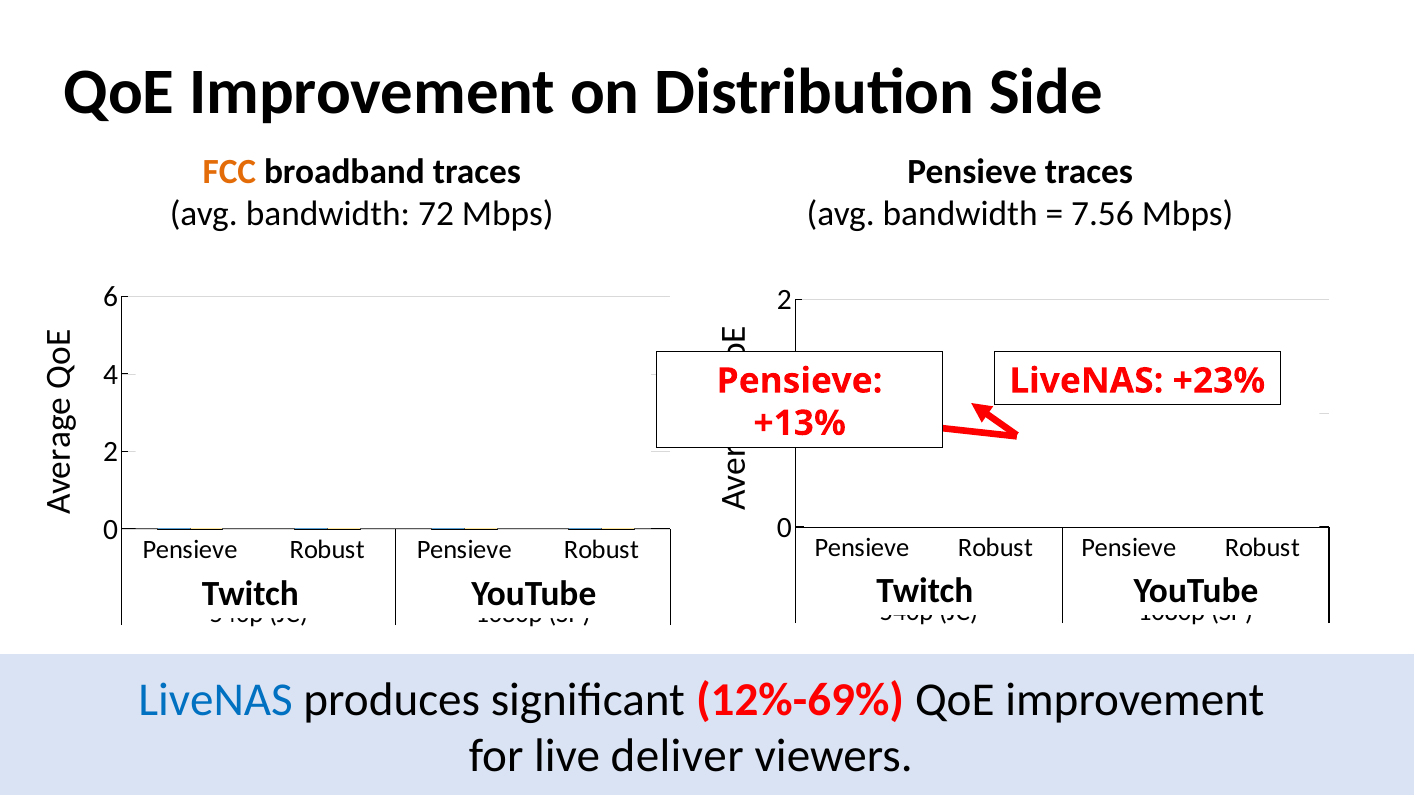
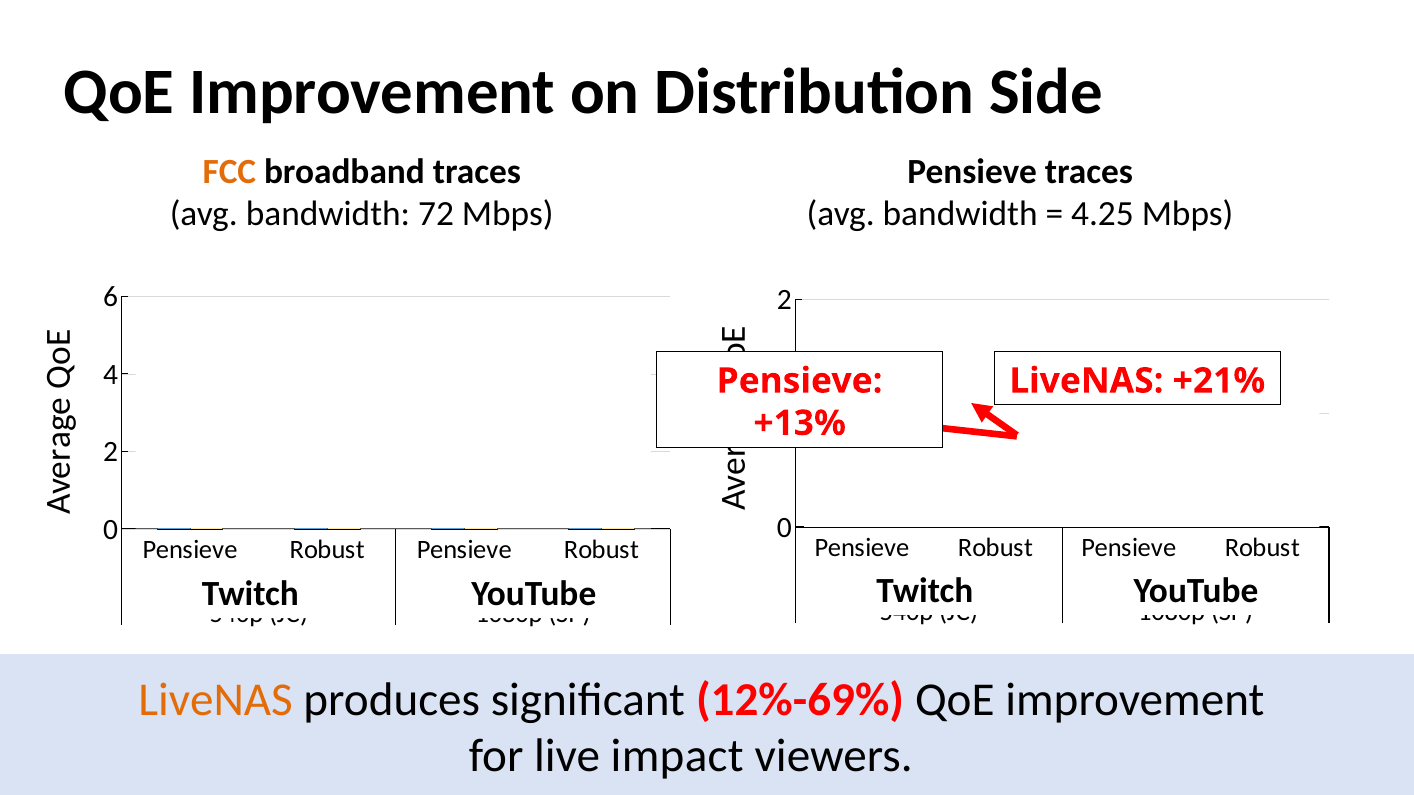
7.56: 7.56 -> 4.25
+23%: +23% -> +21%
LiveNAS at (216, 700) colour: blue -> orange
deliver: deliver -> impact
